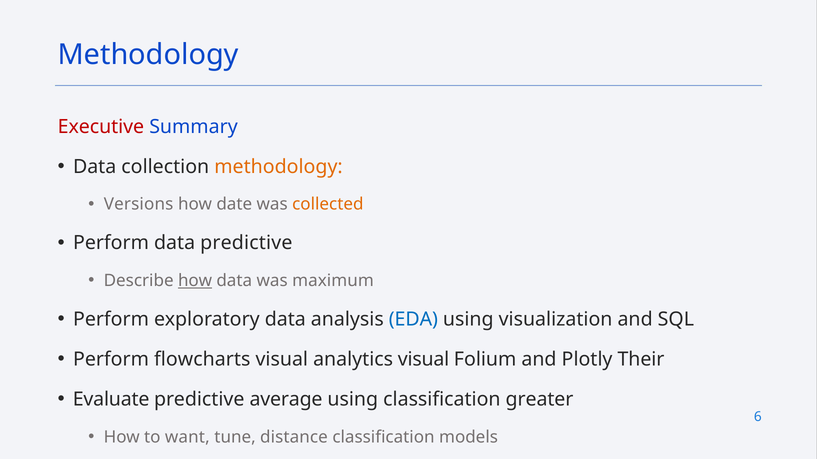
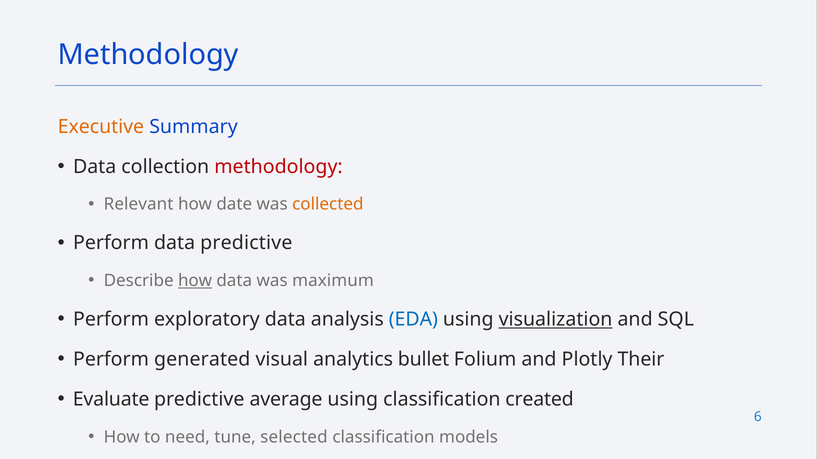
Executive colour: red -> orange
methodology at (279, 167) colour: orange -> red
Versions: Versions -> Relevant
visualization underline: none -> present
flowcharts: flowcharts -> generated
analytics visual: visual -> bullet
greater: greater -> created
want: want -> need
distance: distance -> selected
